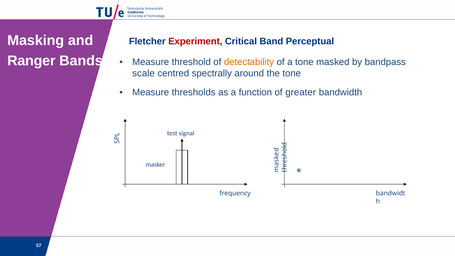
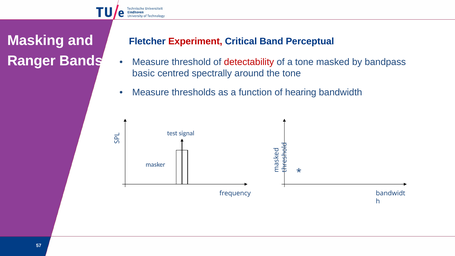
detectability colour: orange -> red
scale: scale -> basic
greater: greater -> hearing
